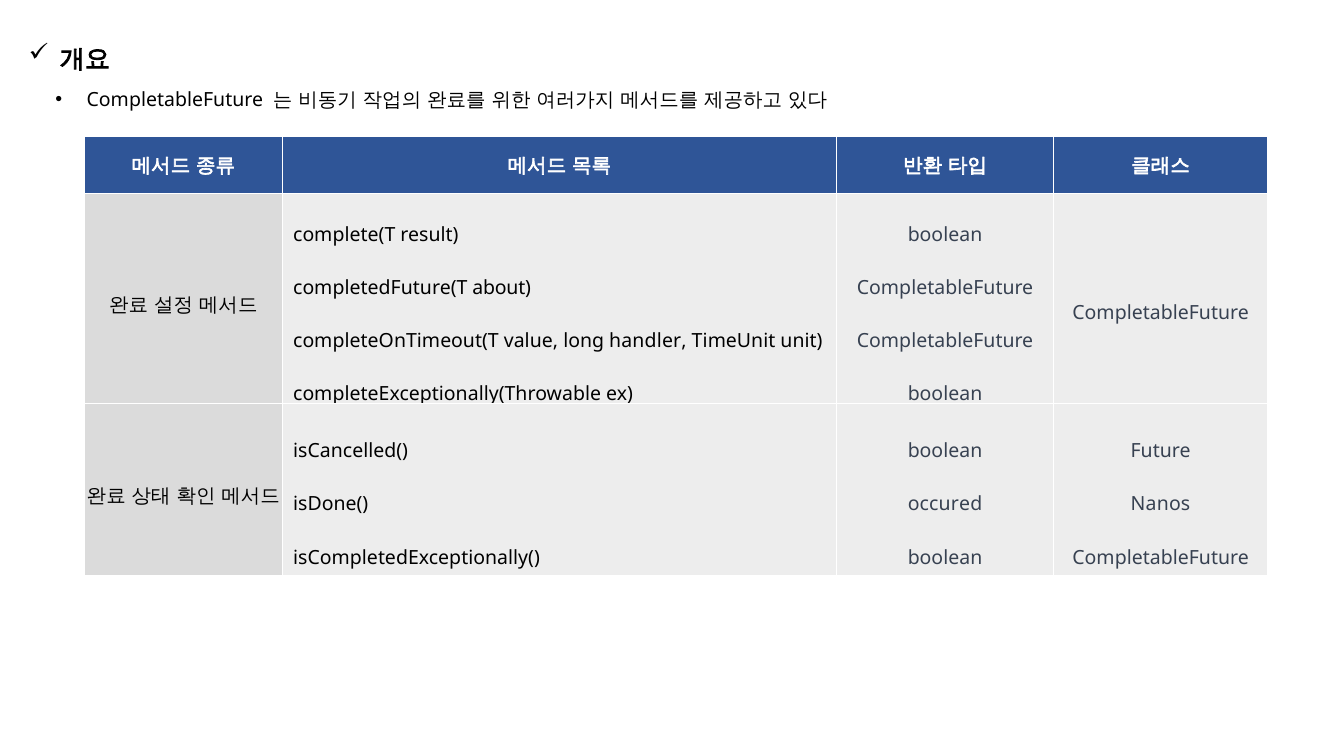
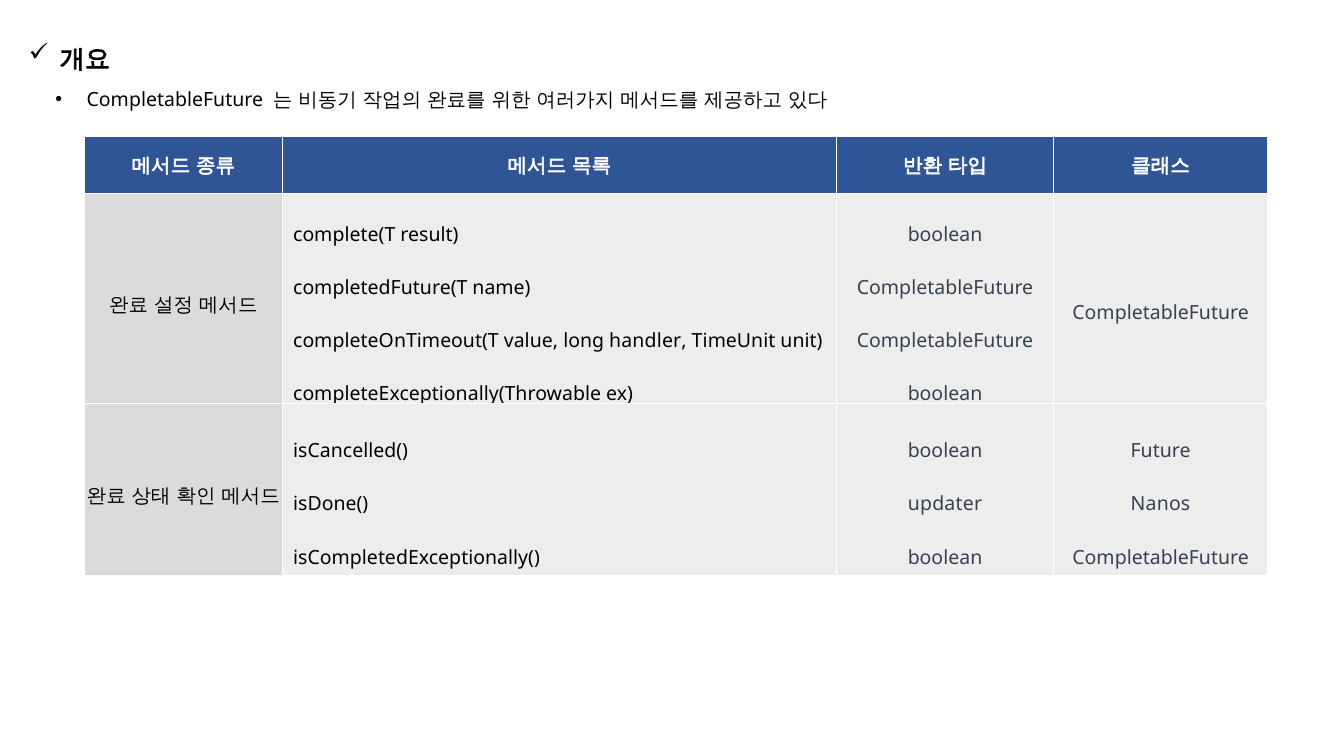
about: about -> name
occured: occured -> updater
